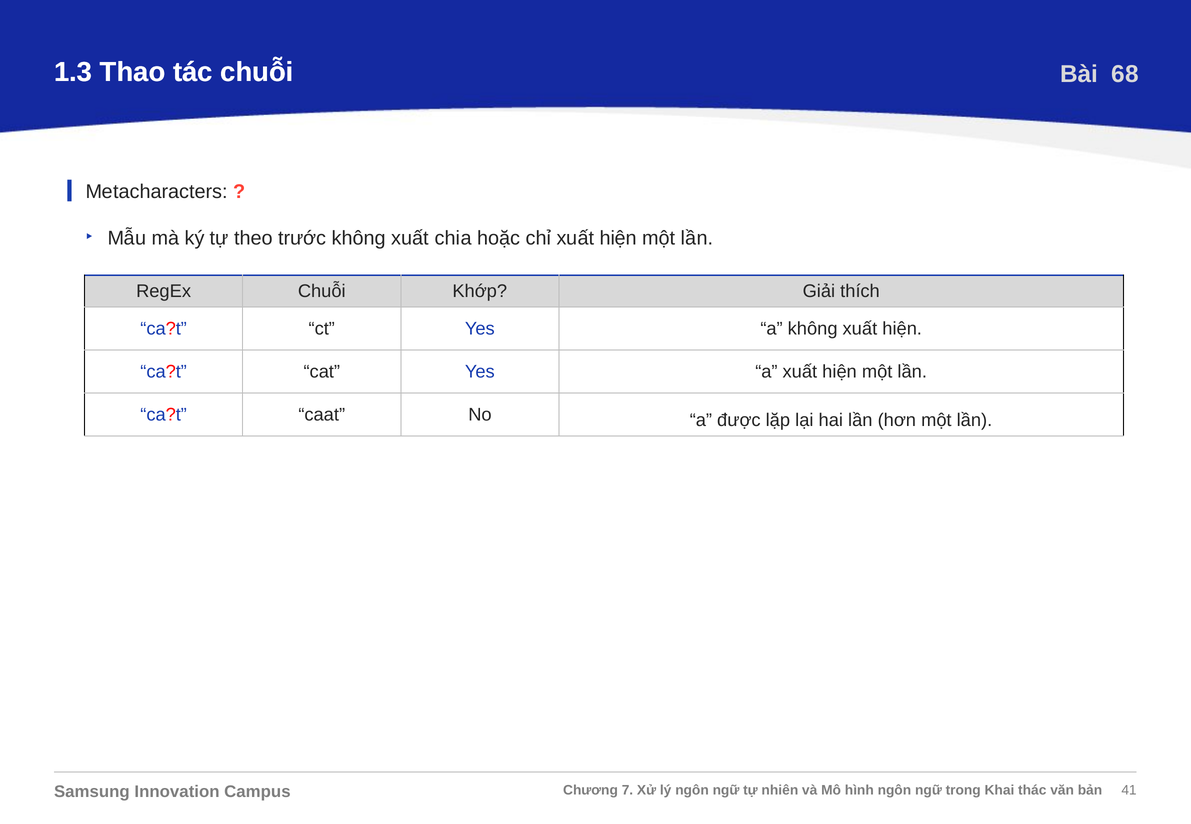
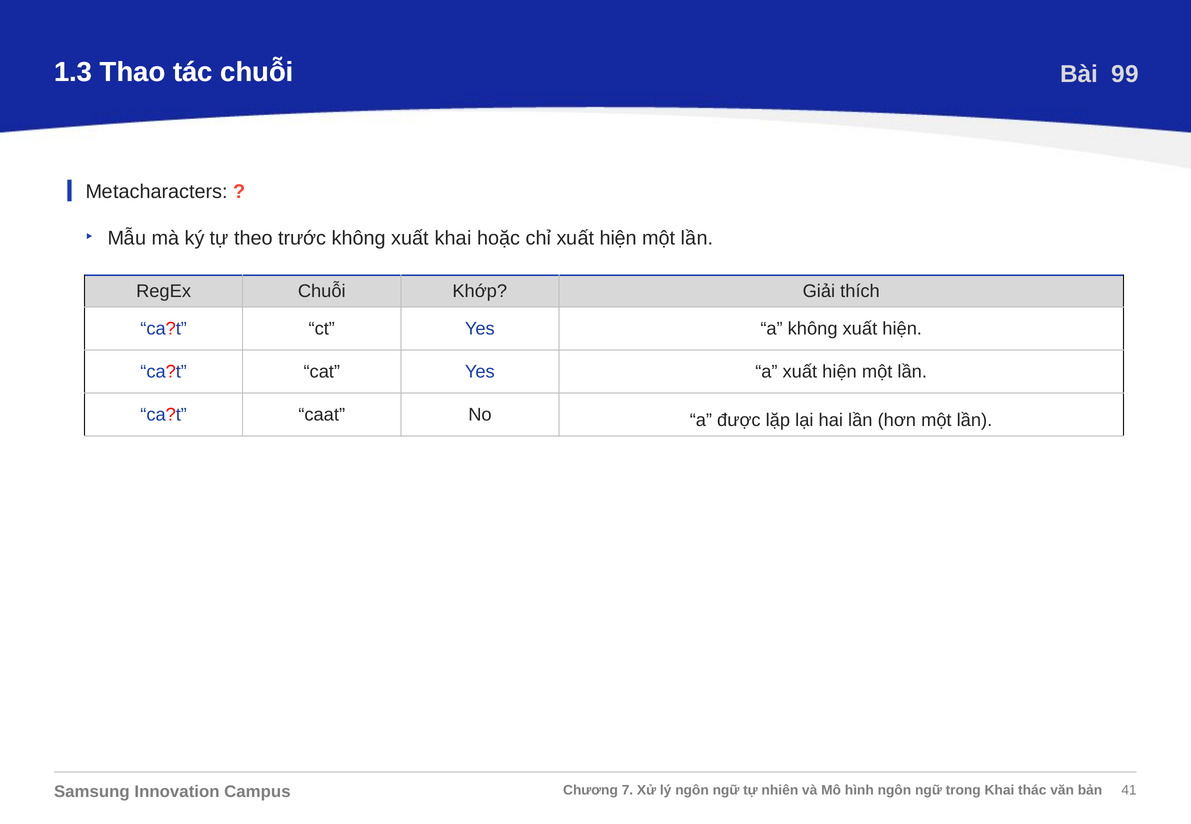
68: 68 -> 99
xuất chia: chia -> khai
